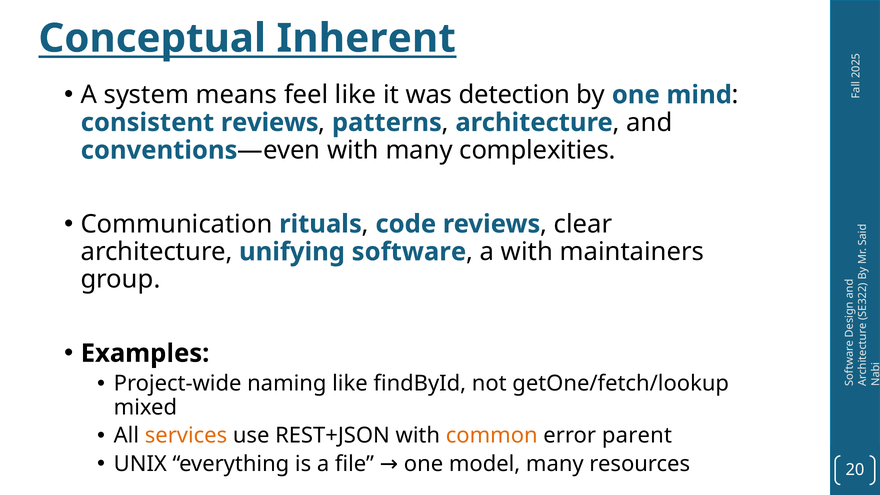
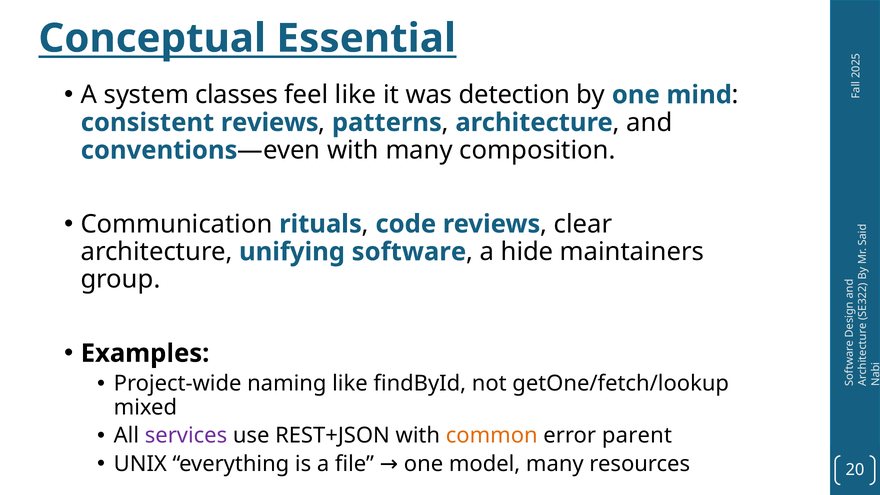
Inherent: Inherent -> Essential
means: means -> classes
complexities: complexities -> composition
a with: with -> hide
services colour: orange -> purple
